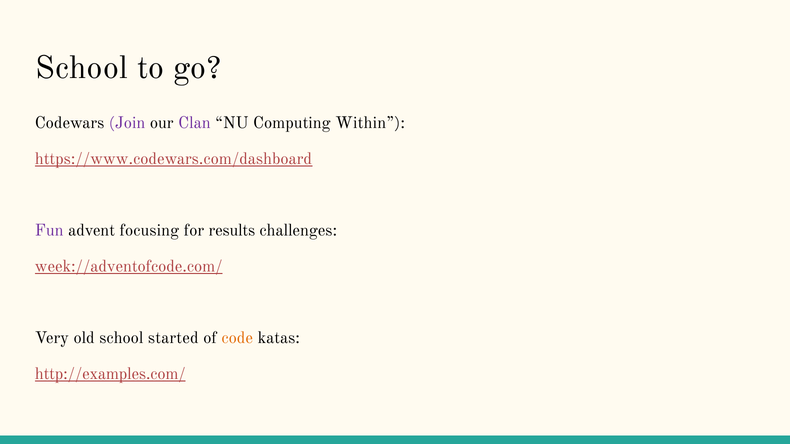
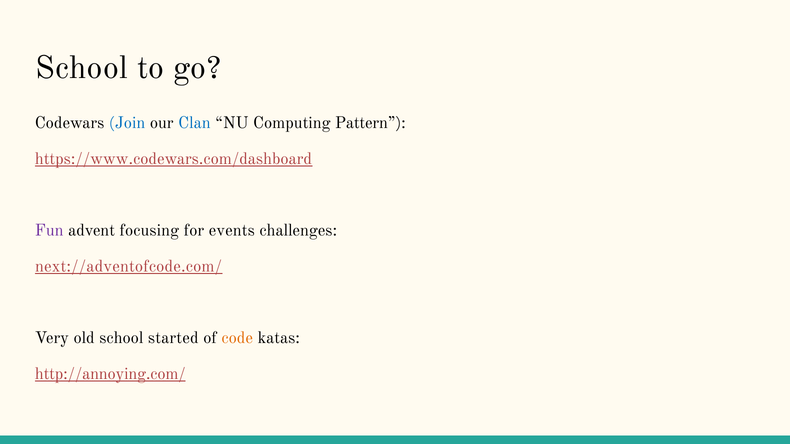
Join colour: purple -> blue
Clan colour: purple -> blue
Within: Within -> Pattern
results: results -> events
week://adventofcode.com/: week://adventofcode.com/ -> next://adventofcode.com/
http://examples.com/: http://examples.com/ -> http://annoying.com/
